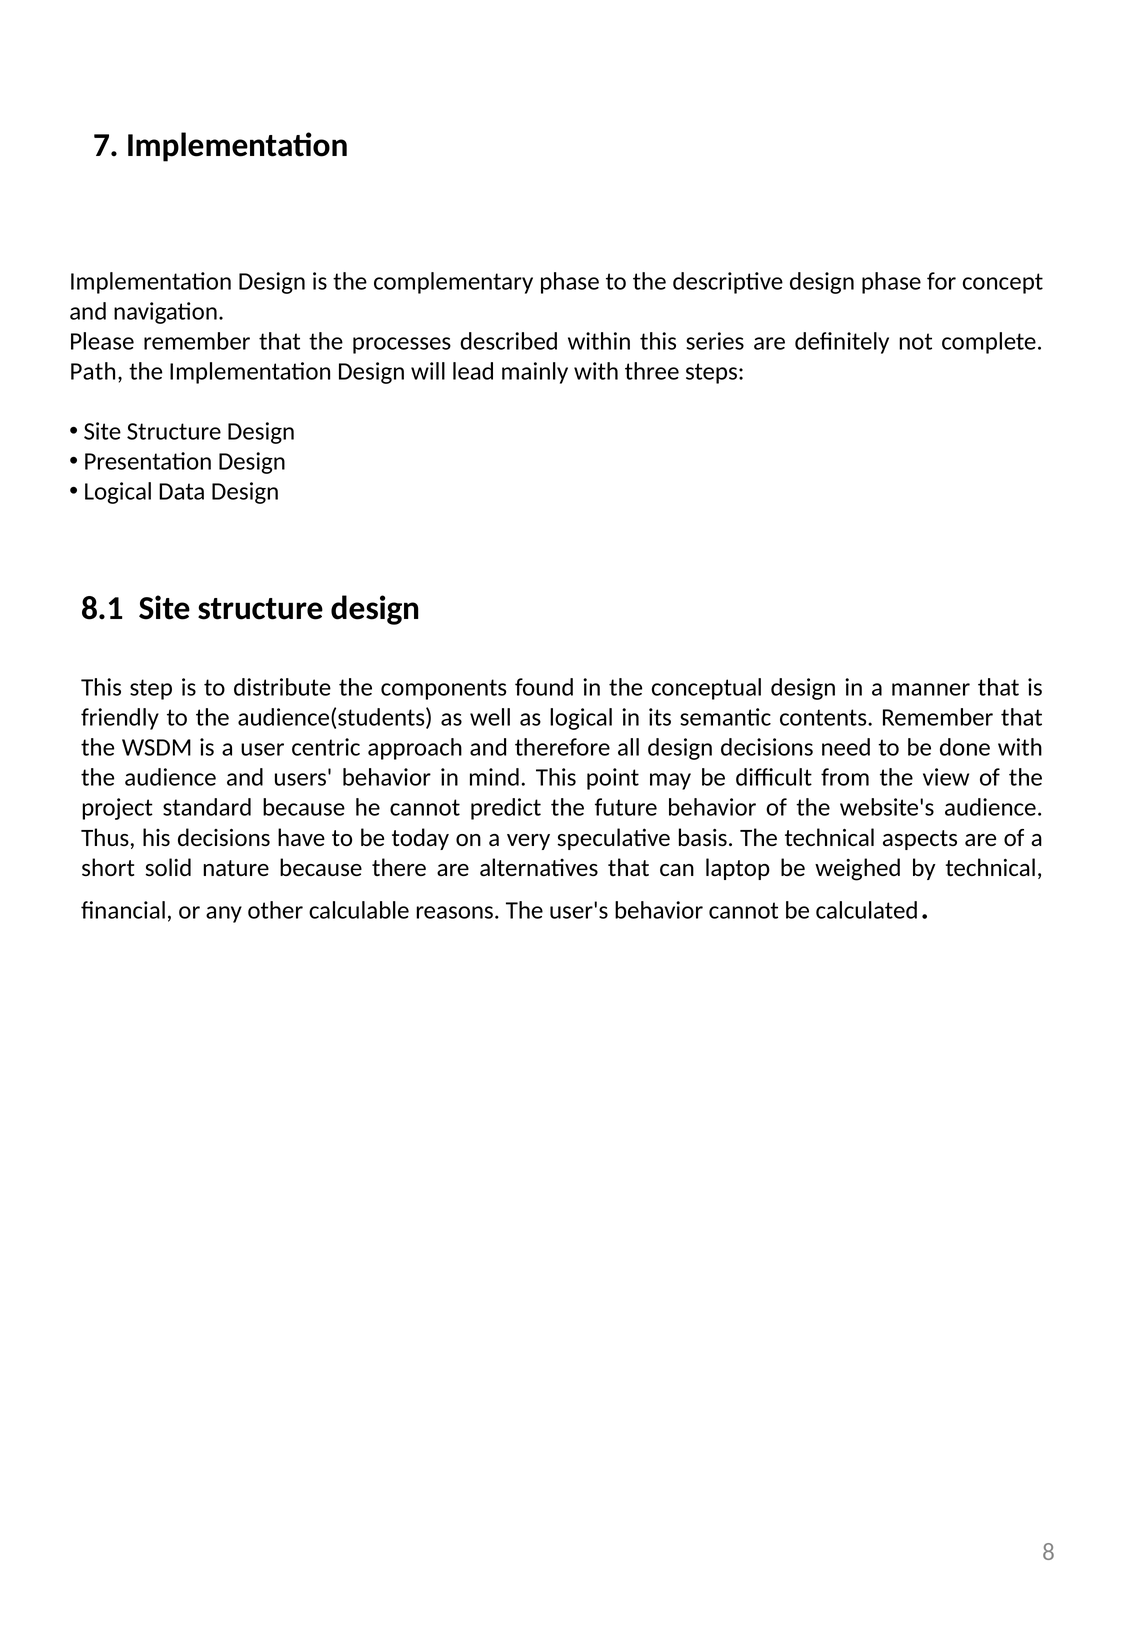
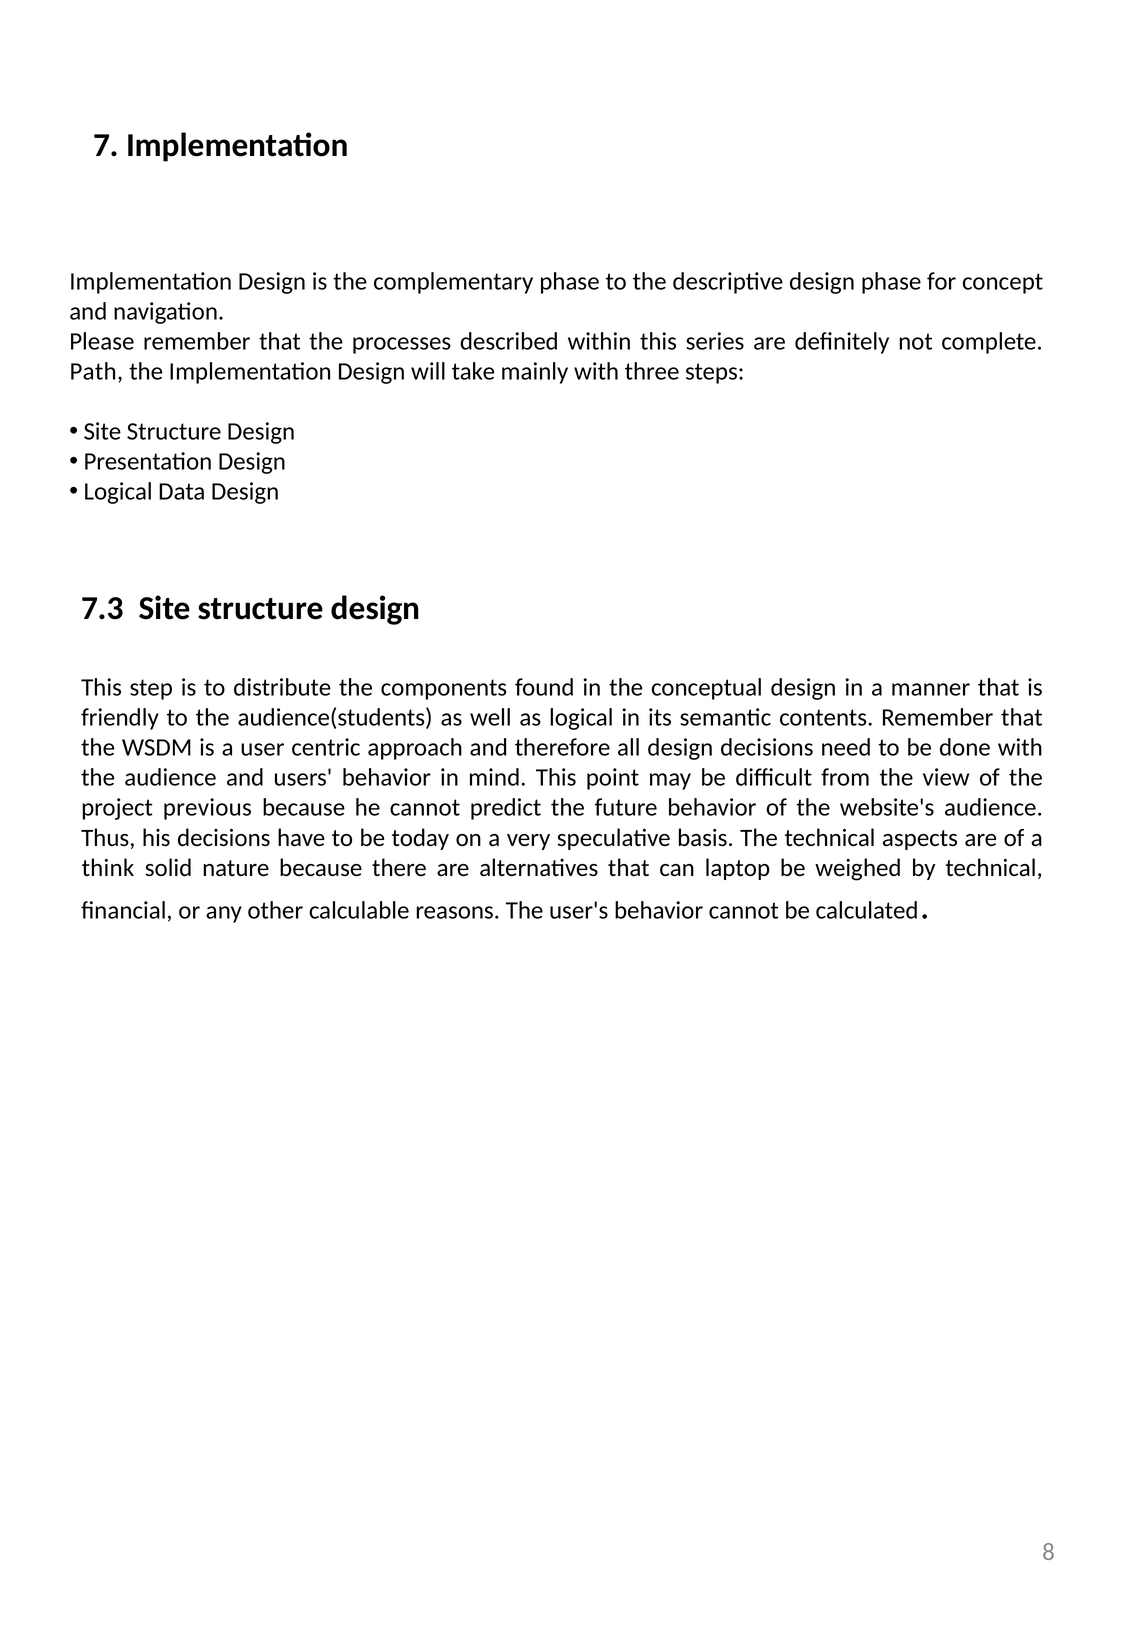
lead: lead -> take
8.1: 8.1 -> 7.3
standard: standard -> previous
short: short -> think
